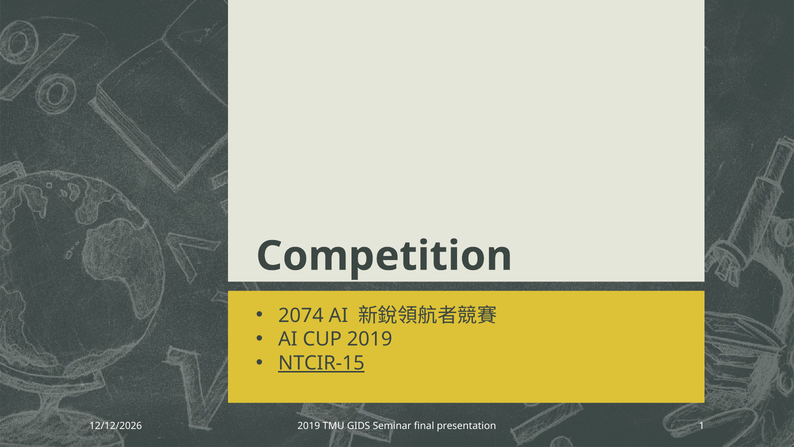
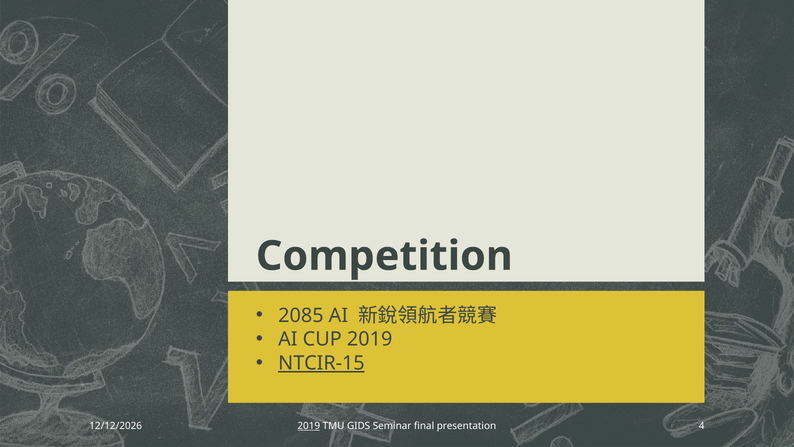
2074: 2074 -> 2085
2019 at (309, 426) underline: none -> present
1: 1 -> 4
